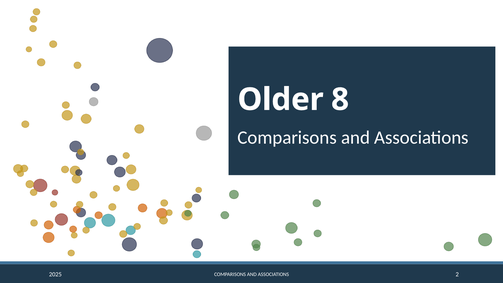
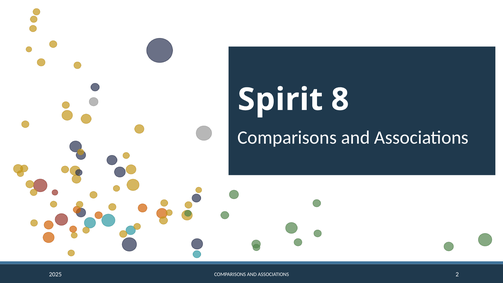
Older: Older -> Spirit
